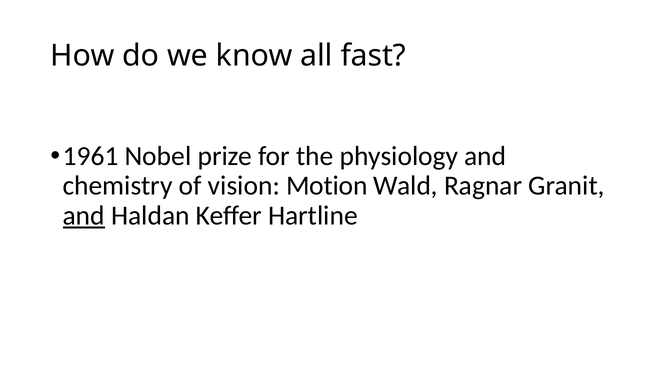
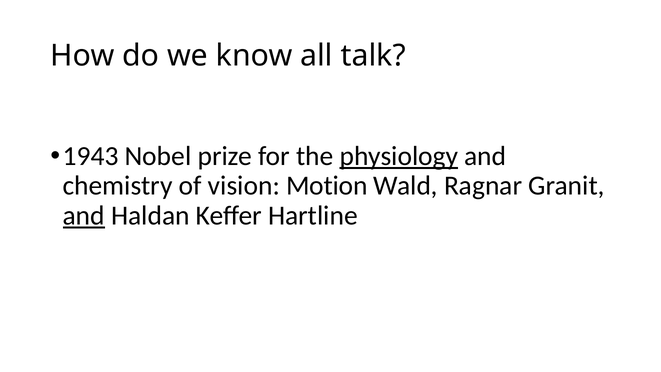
fast: fast -> talk
1961: 1961 -> 1943
physiology underline: none -> present
